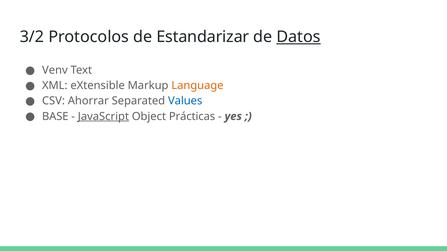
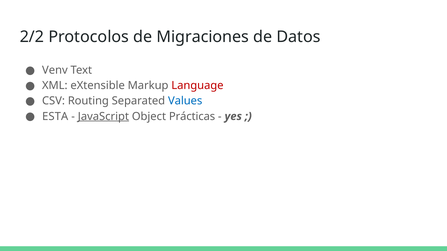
3/2: 3/2 -> 2/2
Estandarizar: Estandarizar -> Migraciones
Datos underline: present -> none
Language colour: orange -> red
Ahorrar: Ahorrar -> Routing
BASE: BASE -> ESTA
